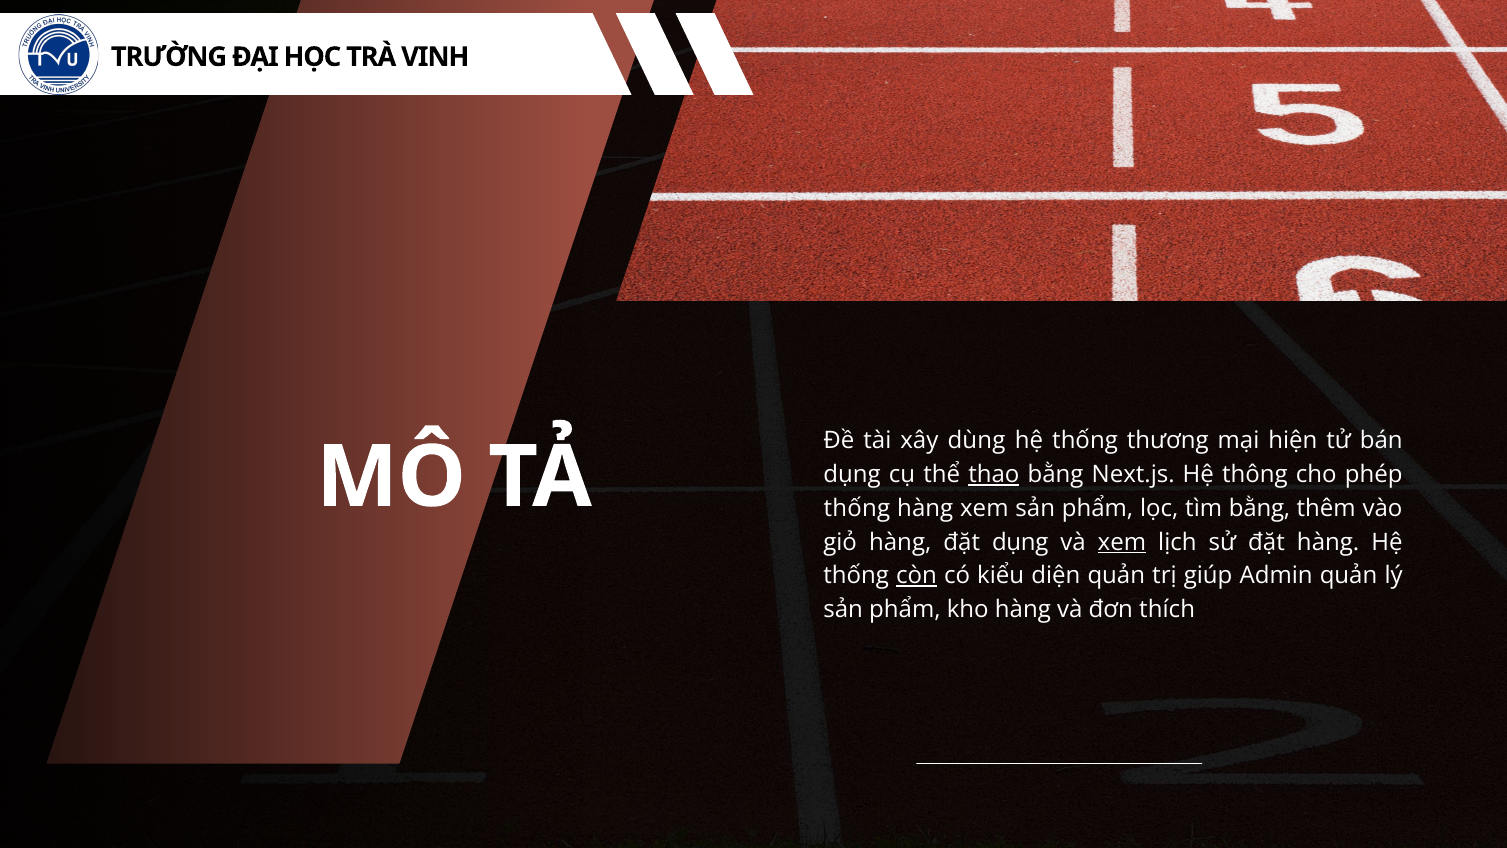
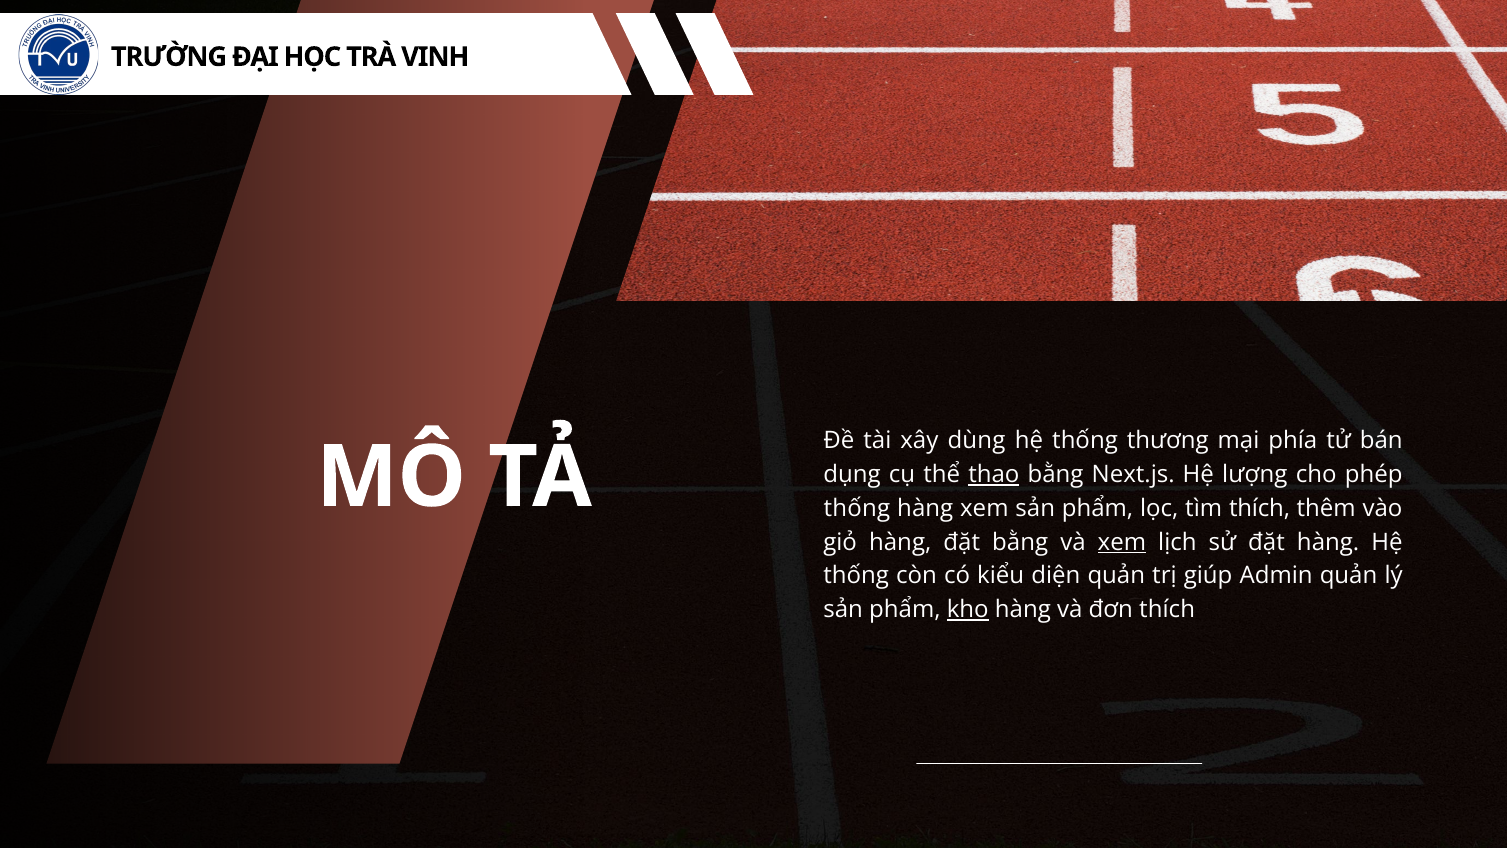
hiện: hiện -> phía
thông: thông -> lượng
tìm bằng: bằng -> thích
đặt dụng: dụng -> bằng
còn underline: present -> none
kho underline: none -> present
